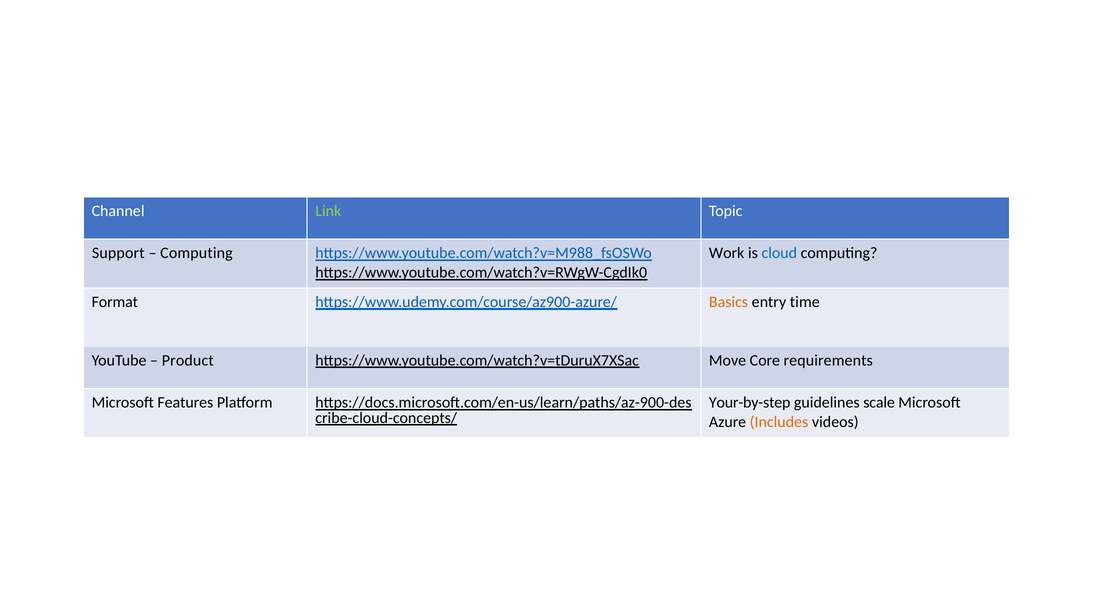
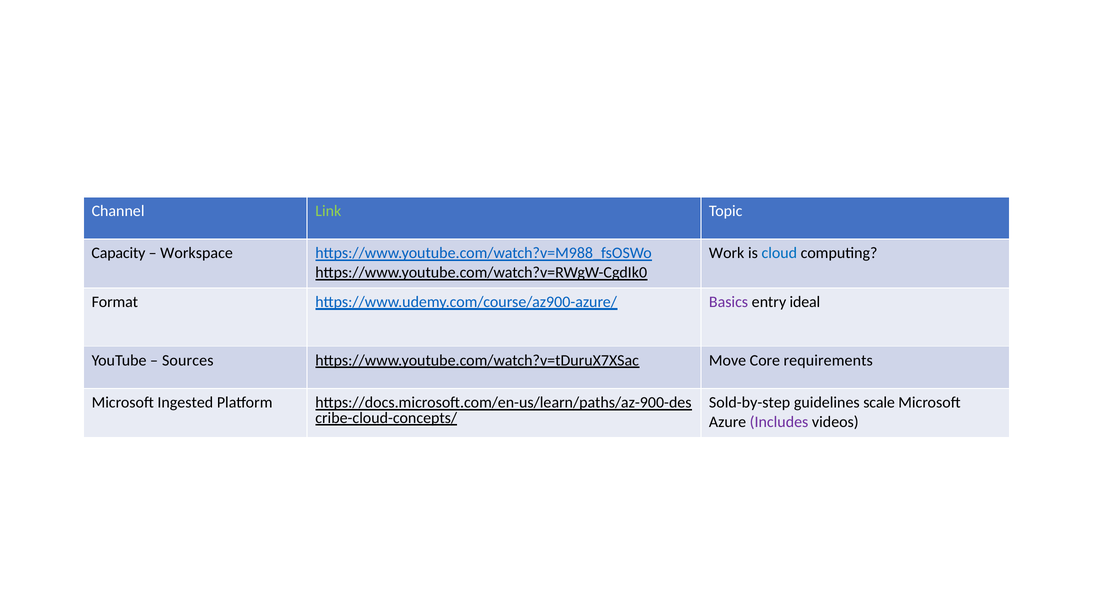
Support: Support -> Capacity
Computing at (196, 253): Computing -> Workspace
Basics colour: orange -> purple
time: time -> ideal
Product: Product -> Sources
Features: Features -> Ingested
Your-by-step: Your-by-step -> Sold-by-step
Includes colour: orange -> purple
